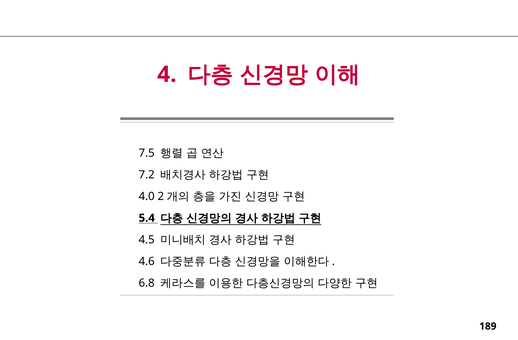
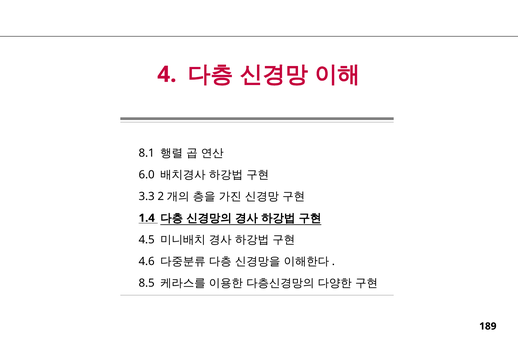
7.5: 7.5 -> 8.1
7.2: 7.2 -> 6.0
4.0: 4.0 -> 3.3
5.4: 5.4 -> 1.4
6.8: 6.8 -> 8.5
